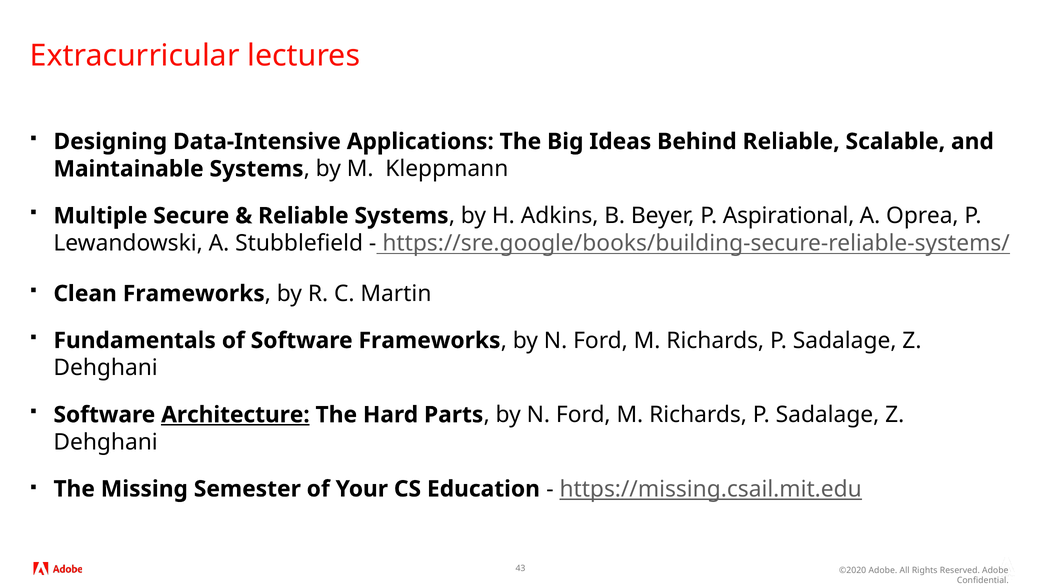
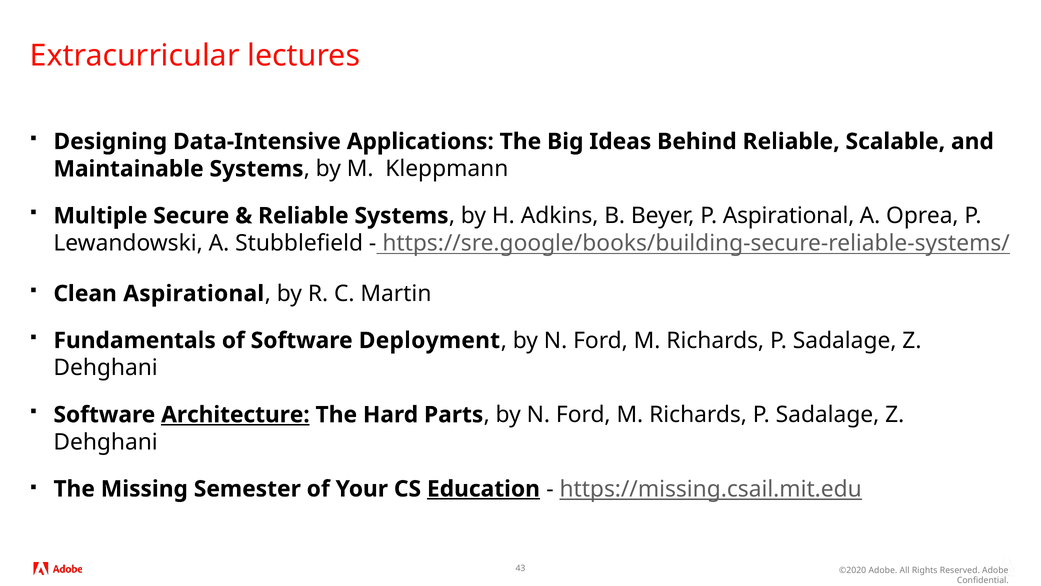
Clean Frameworks: Frameworks -> Aspirational
Software Frameworks: Frameworks -> Deployment
Education underline: none -> present
